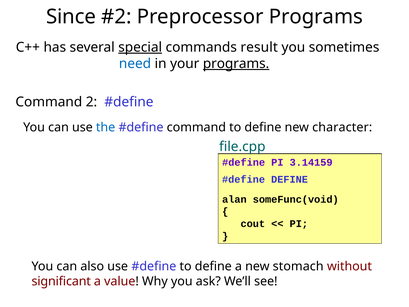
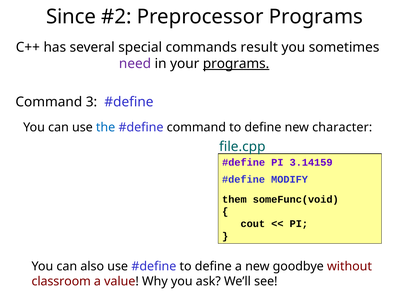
special underline: present -> none
need colour: blue -> purple
2: 2 -> 3
DEFINE at (290, 179): DEFINE -> MODIFY
alan: alan -> them
stomach: stomach -> goodbye
significant: significant -> classroom
